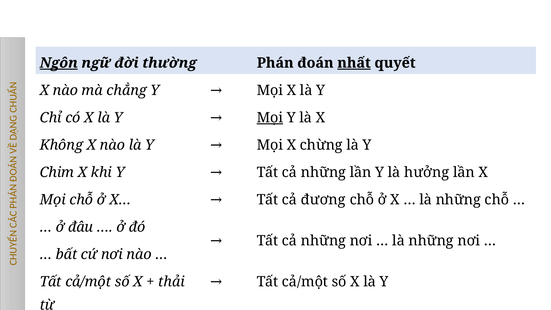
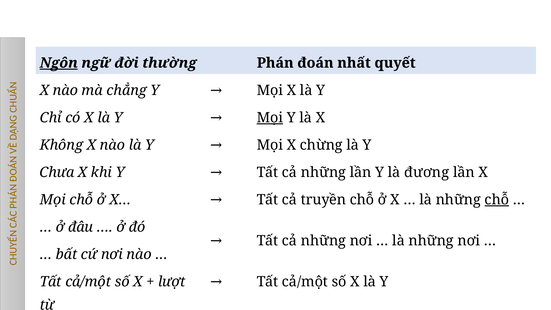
nhất underline: present -> none
Chim: Chim -> Chưa
hưởng: hưởng -> đương
đương: đương -> truyền
chỗ at (497, 200) underline: none -> present
thải: thải -> lượt
